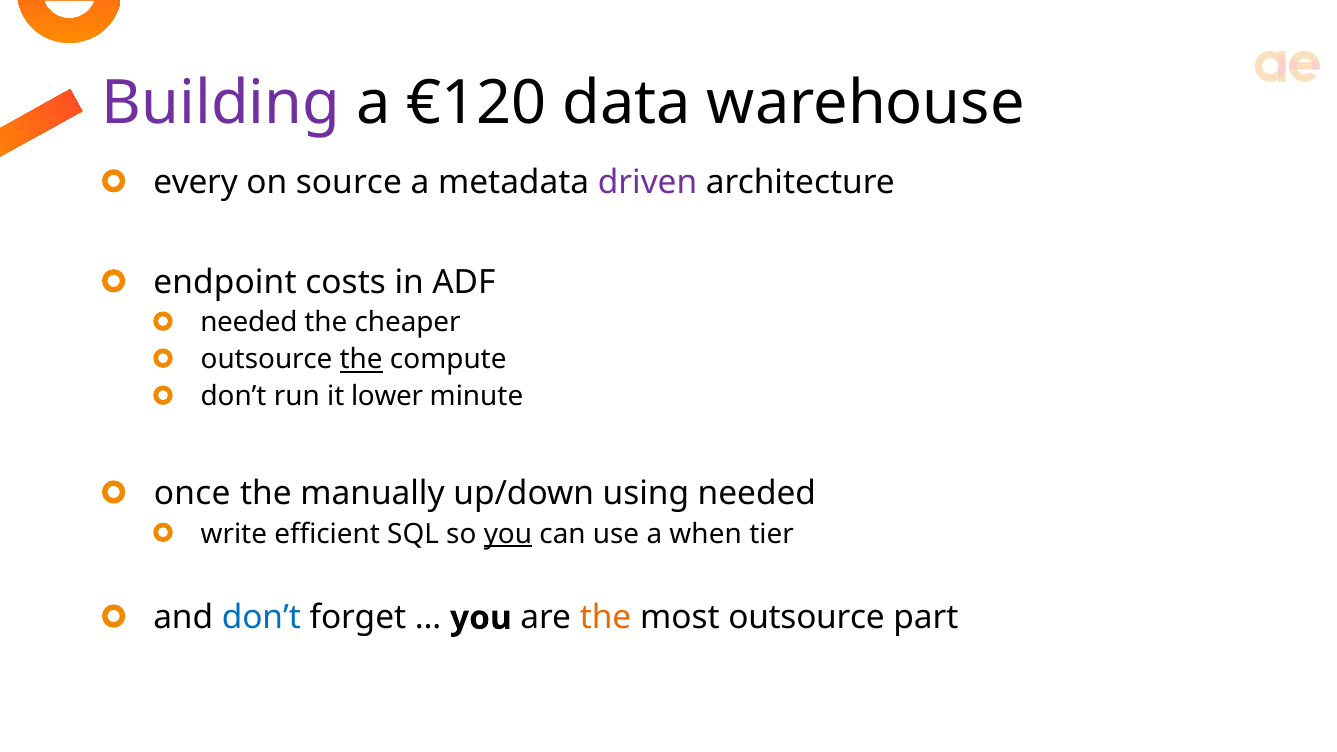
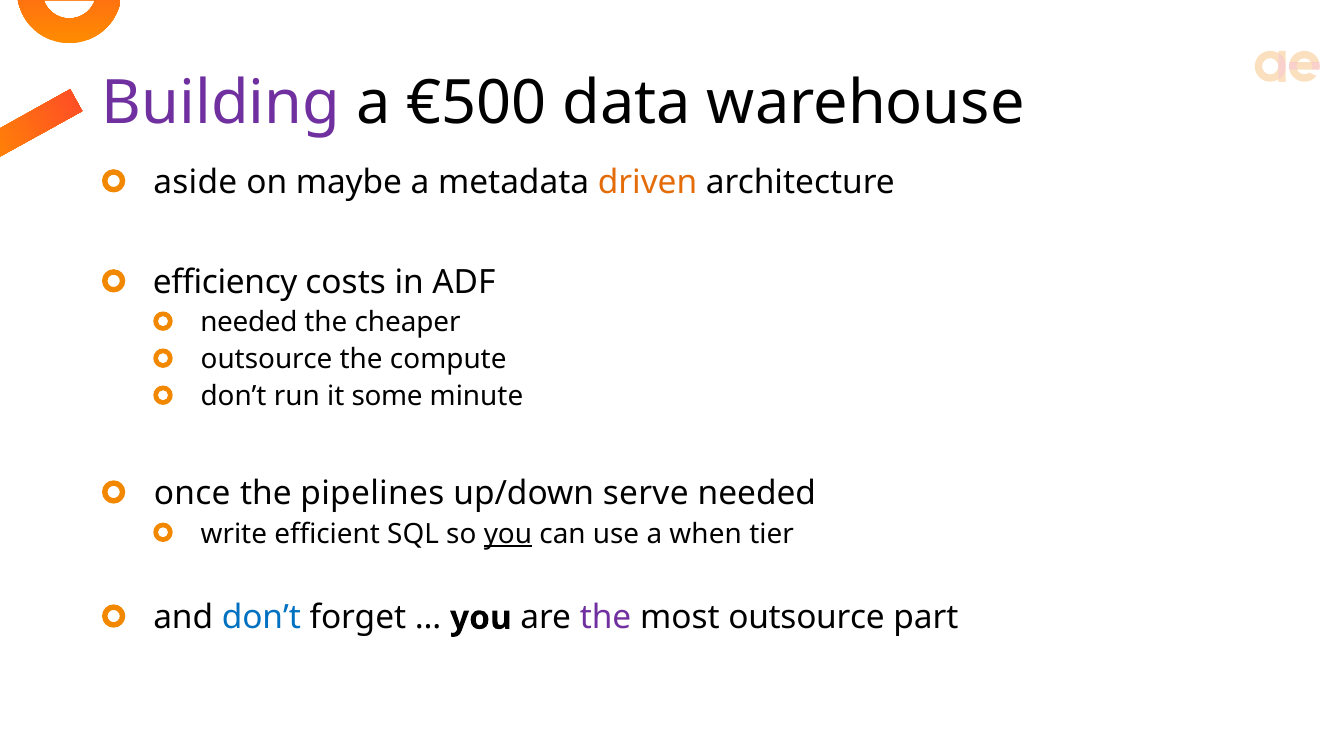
€120: €120 -> €500
every: every -> aside
source: source -> maybe
driven colour: purple -> orange
endpoint: endpoint -> efficiency
the at (361, 360) underline: present -> none
lower: lower -> some
manually: manually -> pipelines
using: using -> serve
the at (606, 618) colour: orange -> purple
